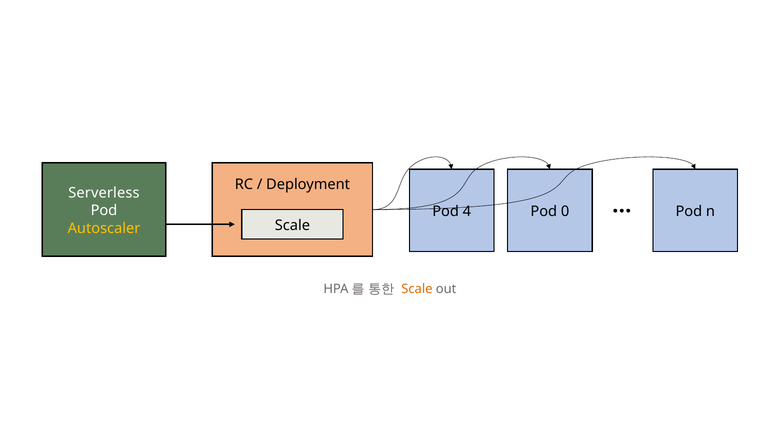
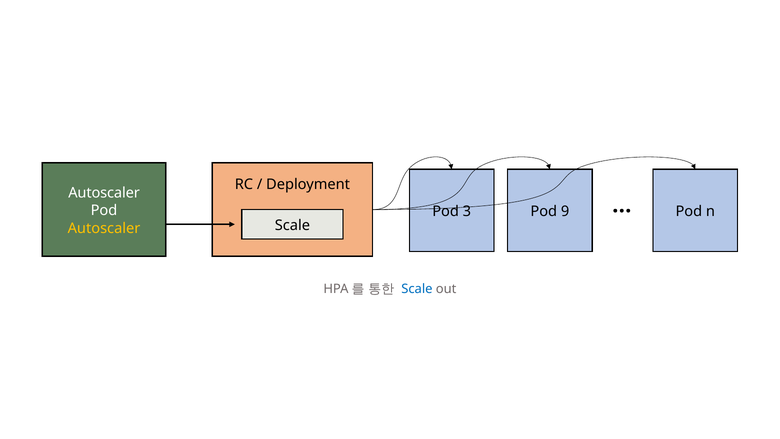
Serverless at (104, 193): Serverless -> Autoscaler
4: 4 -> 3
0: 0 -> 9
Scale at (417, 289) colour: orange -> blue
